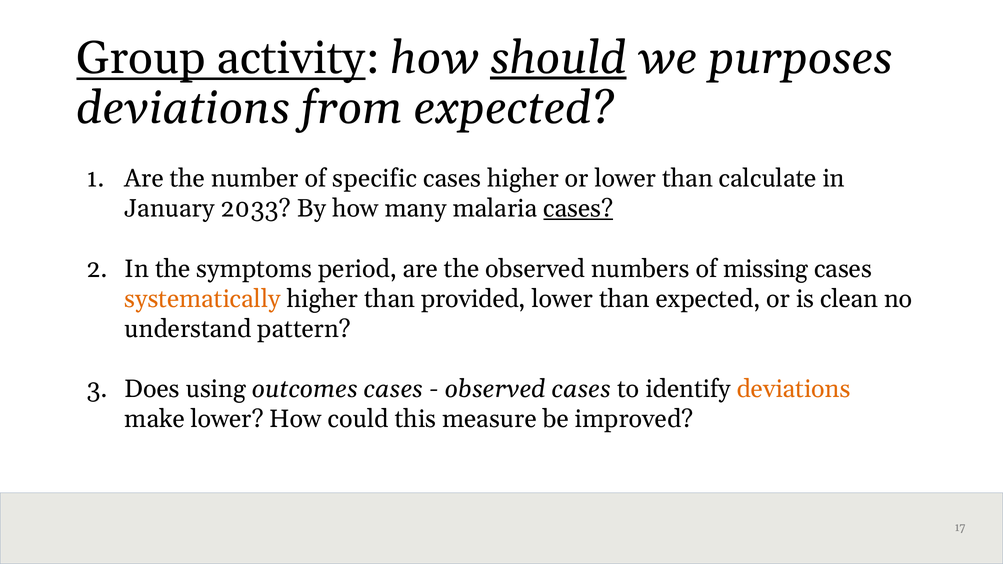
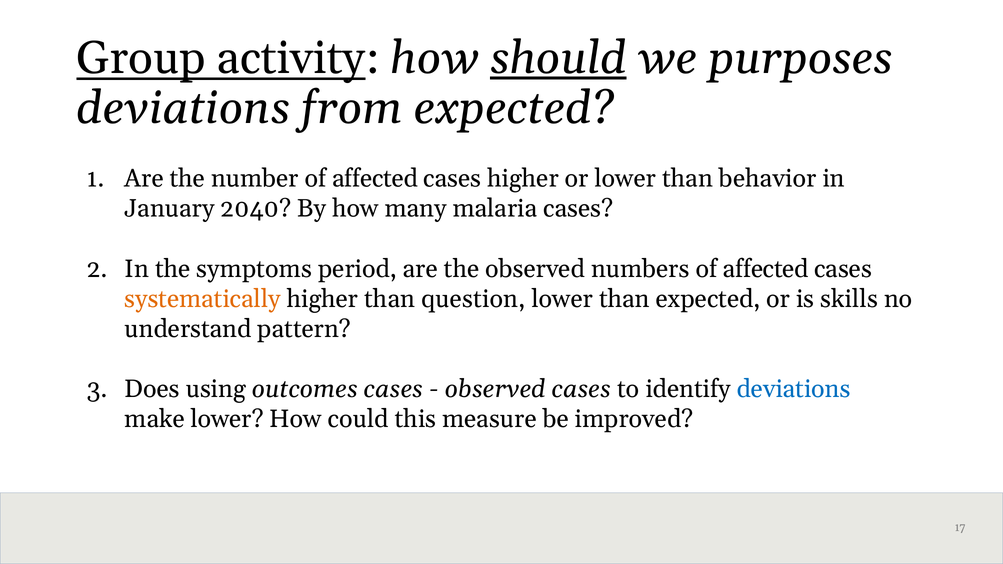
number of specific: specific -> affected
calculate: calculate -> behavior
2033: 2033 -> 2040
cases at (578, 209) underline: present -> none
numbers of missing: missing -> affected
provided: provided -> question
clean: clean -> skills
deviations at (794, 389) colour: orange -> blue
